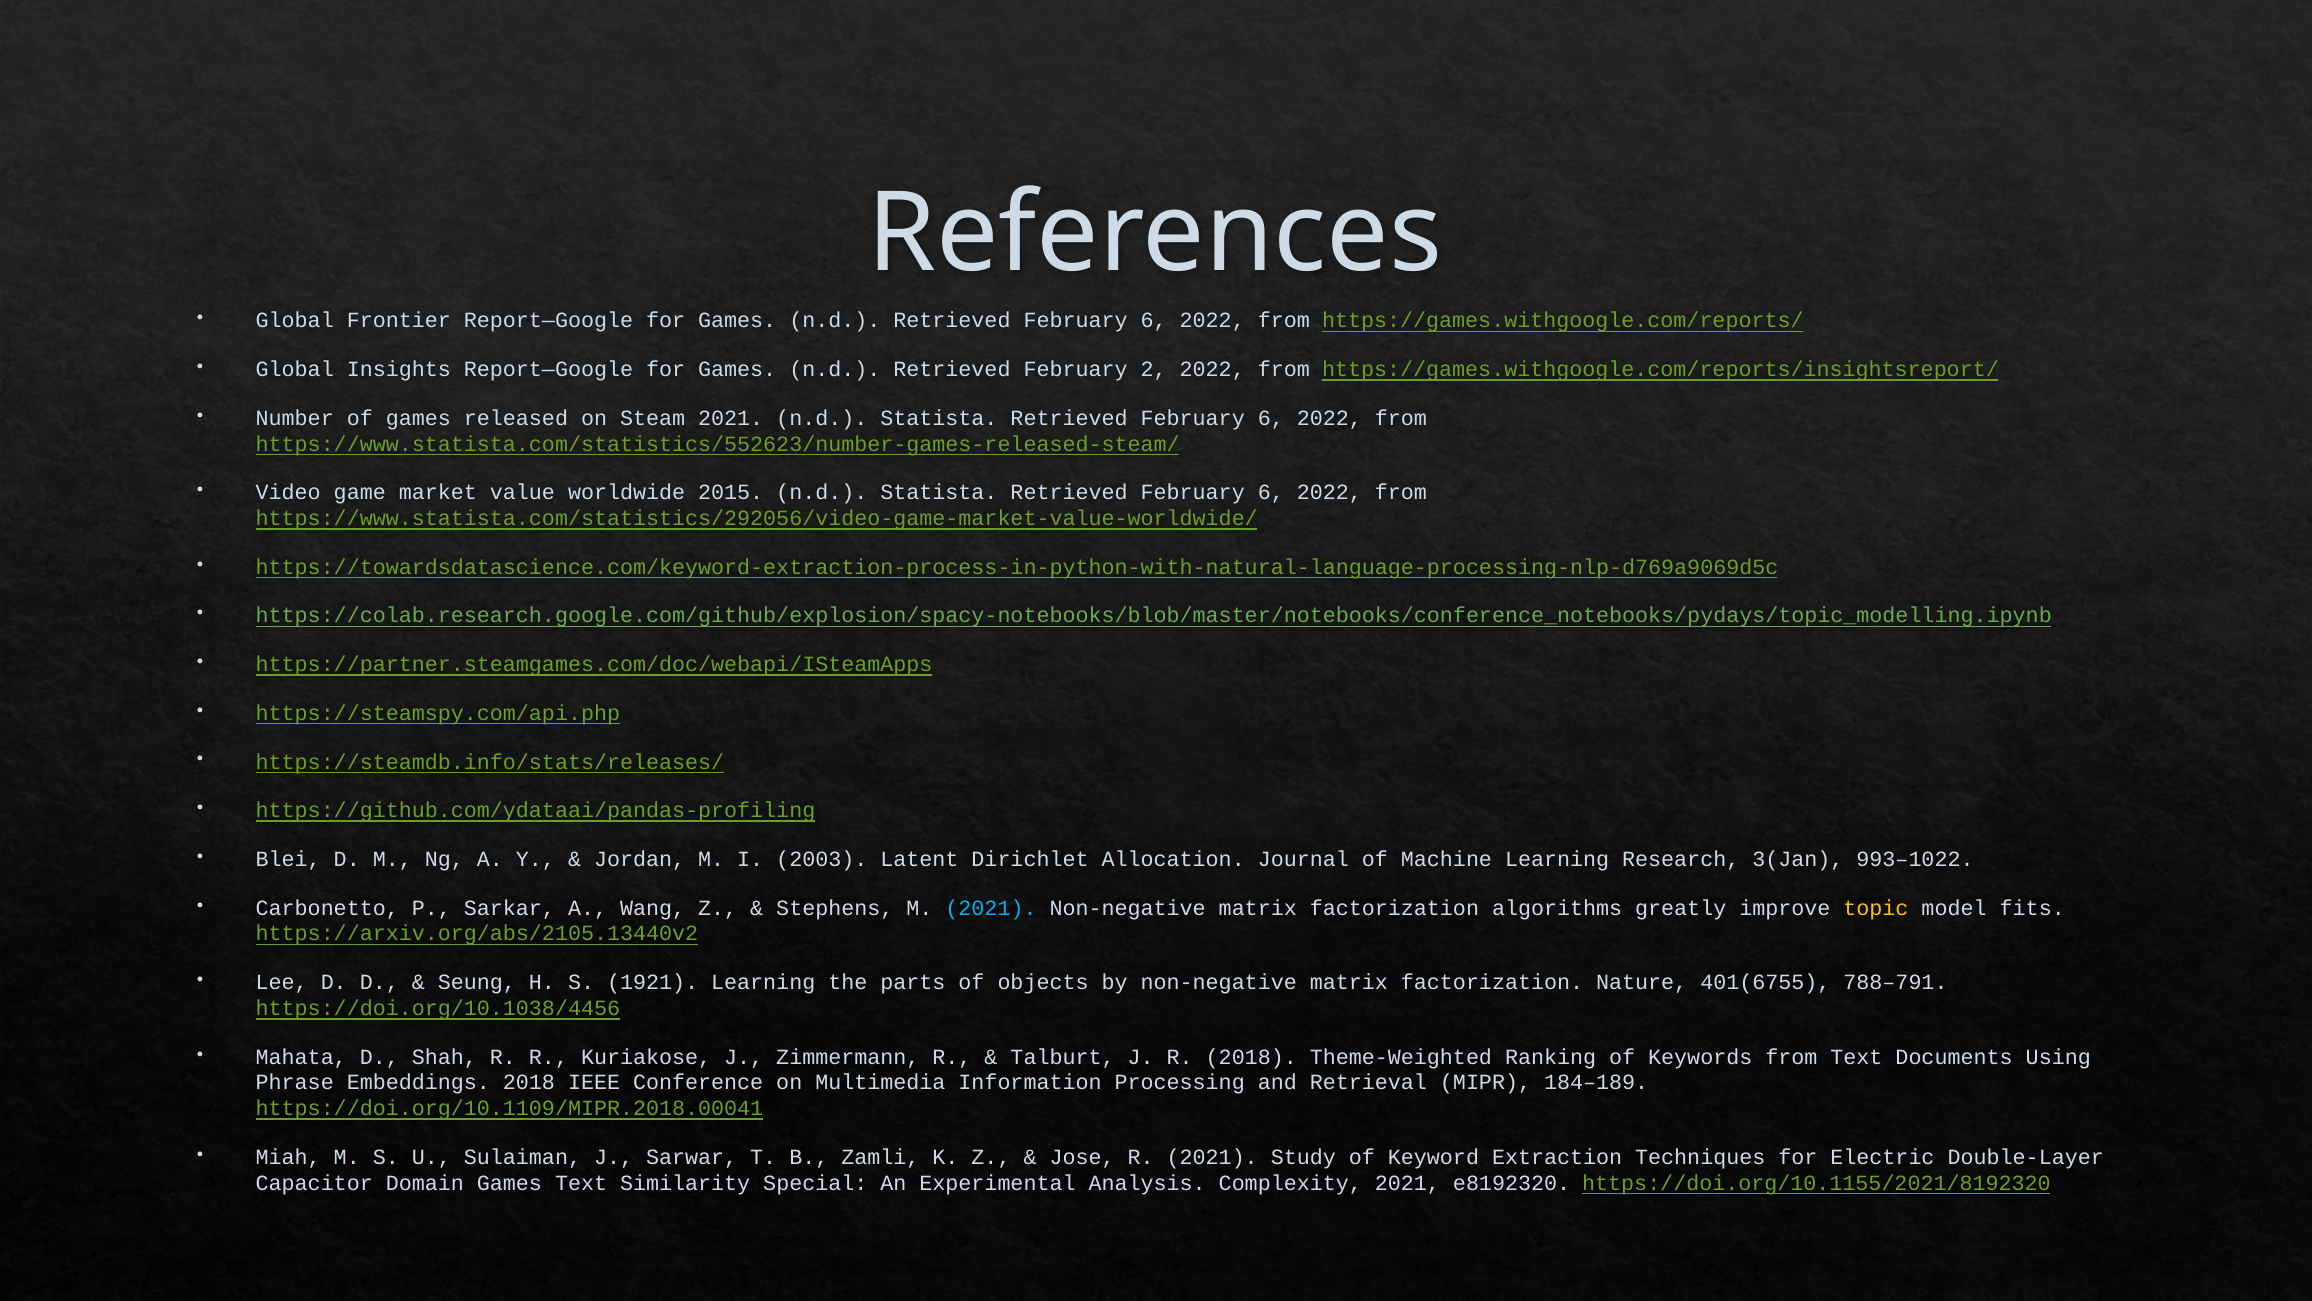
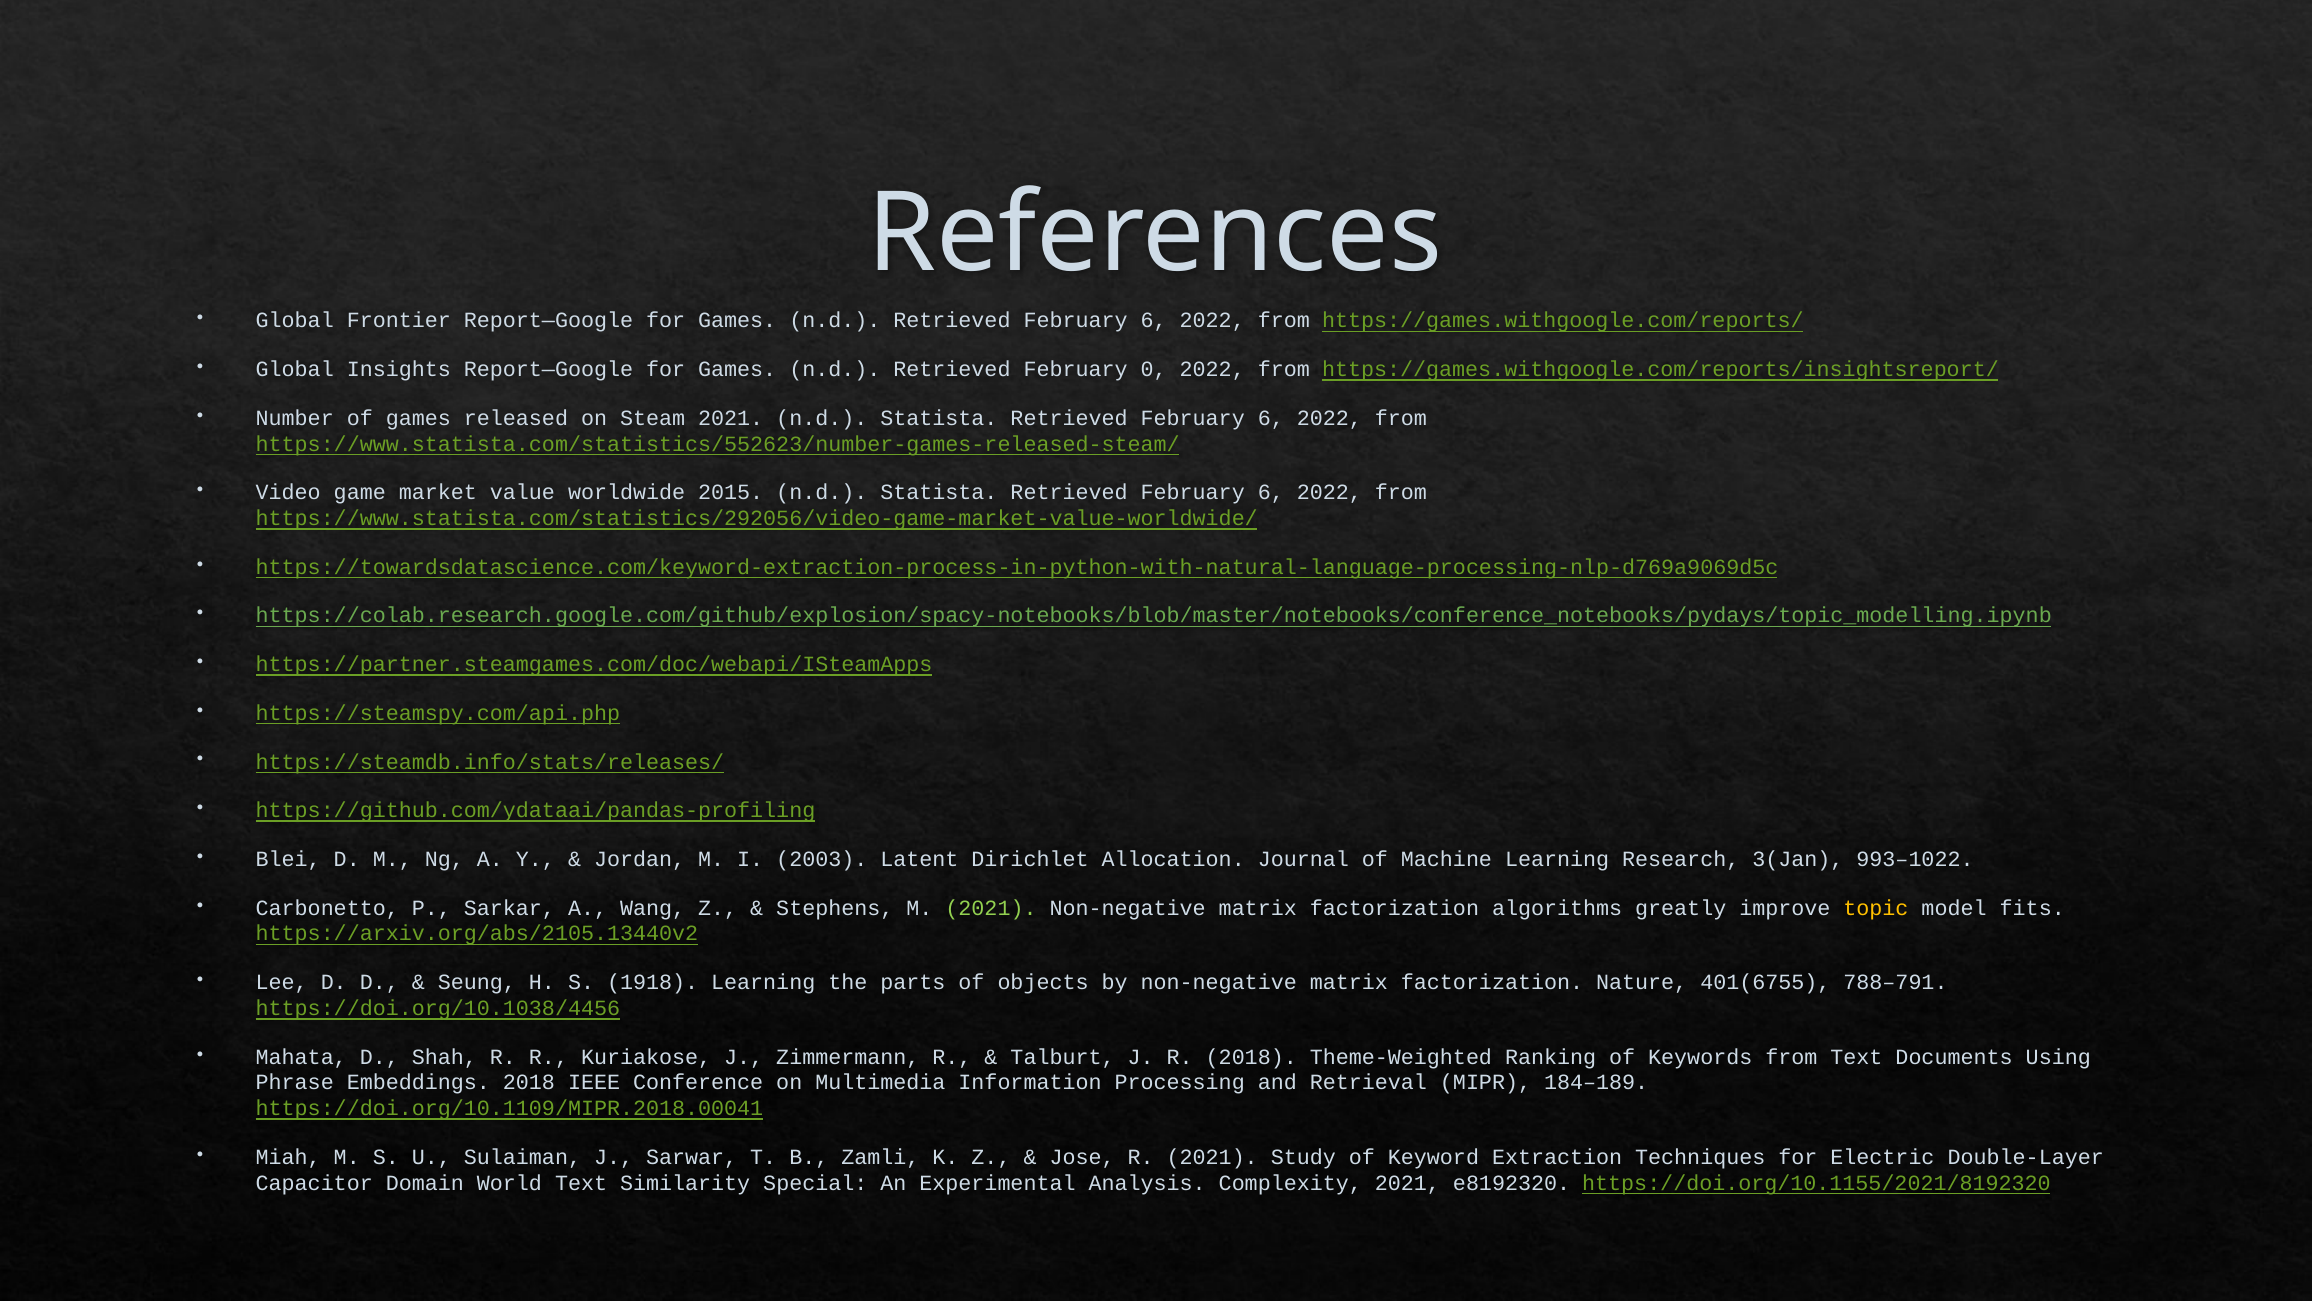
2: 2 -> 0
2021 at (991, 908) colour: light blue -> light green
1921: 1921 -> 1918
Domain Games: Games -> World
